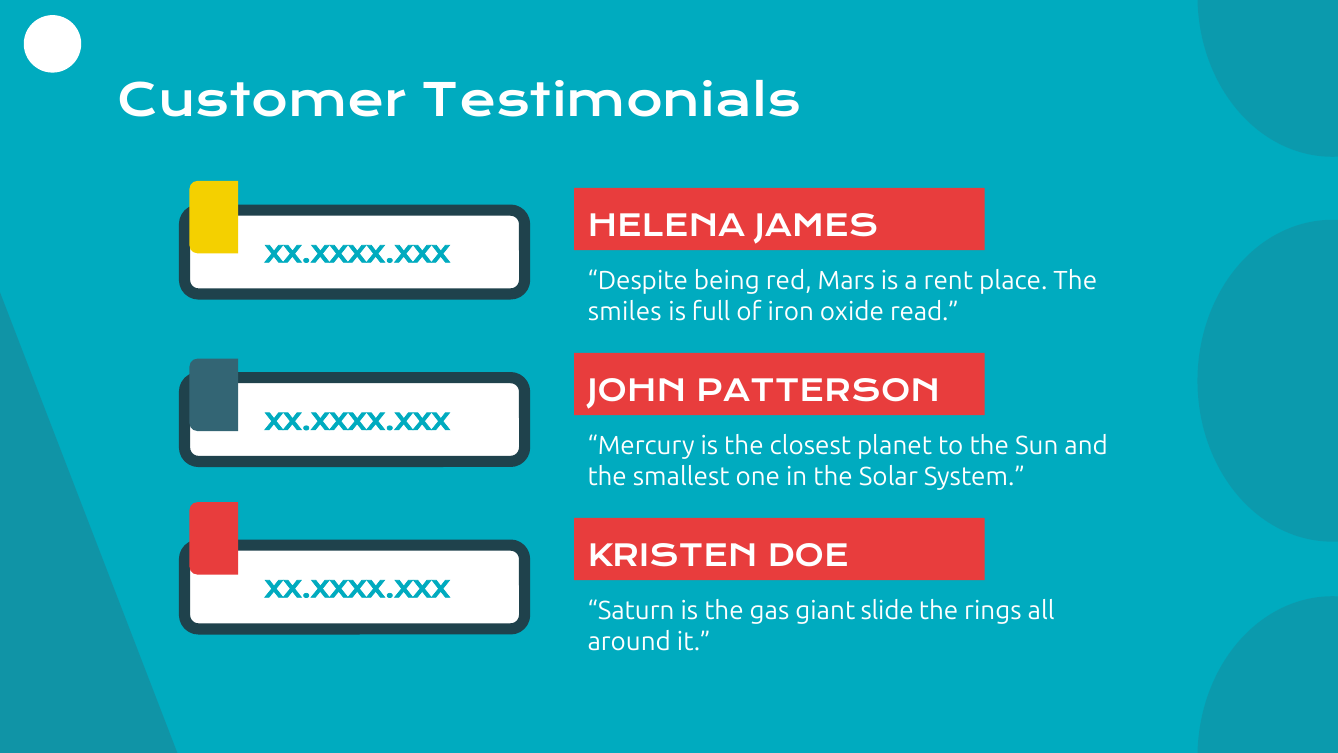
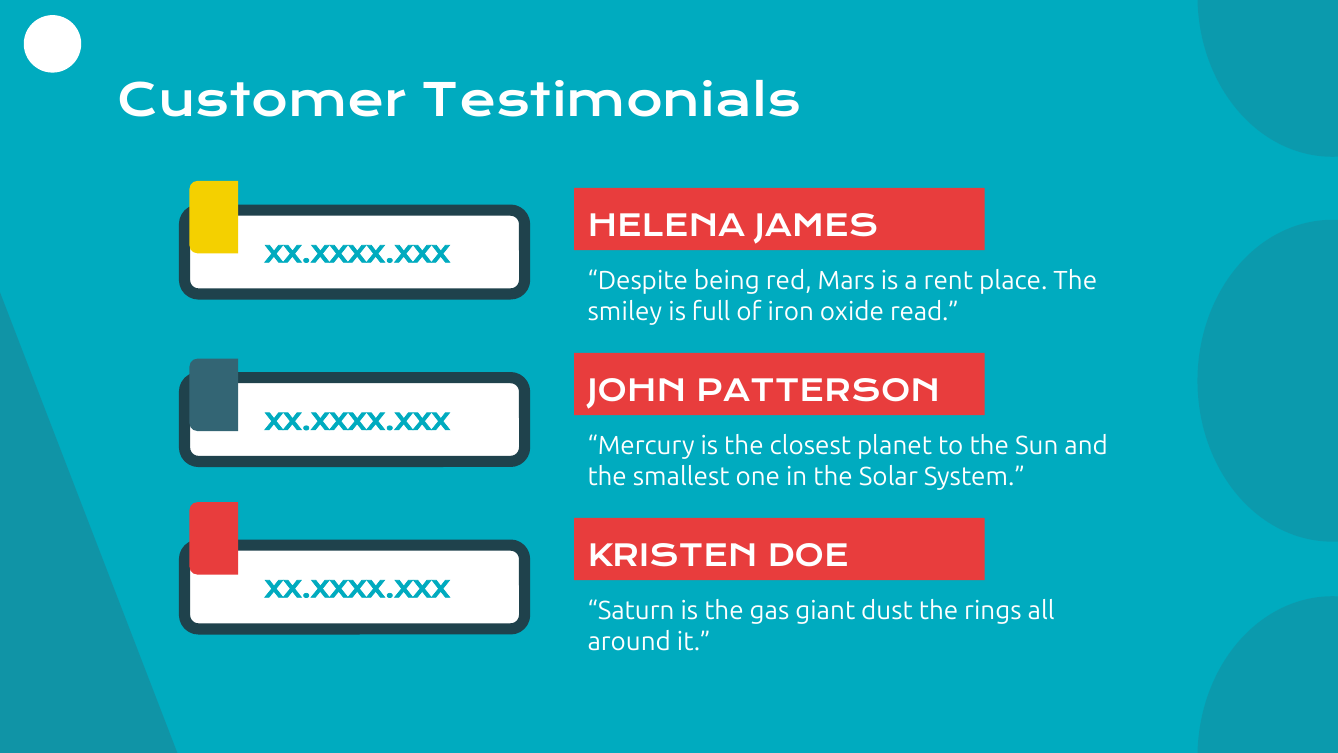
smiles: smiles -> smiley
slide: slide -> dust
